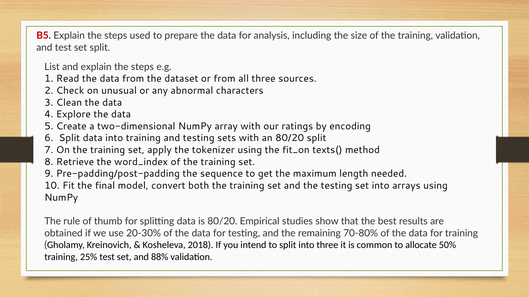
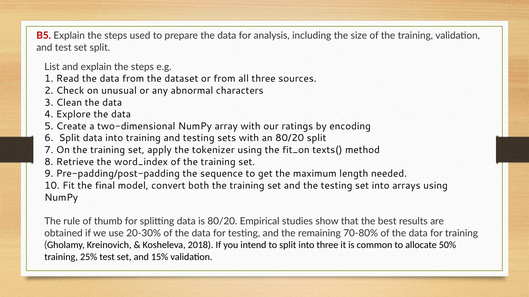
88%: 88% -> 15%
